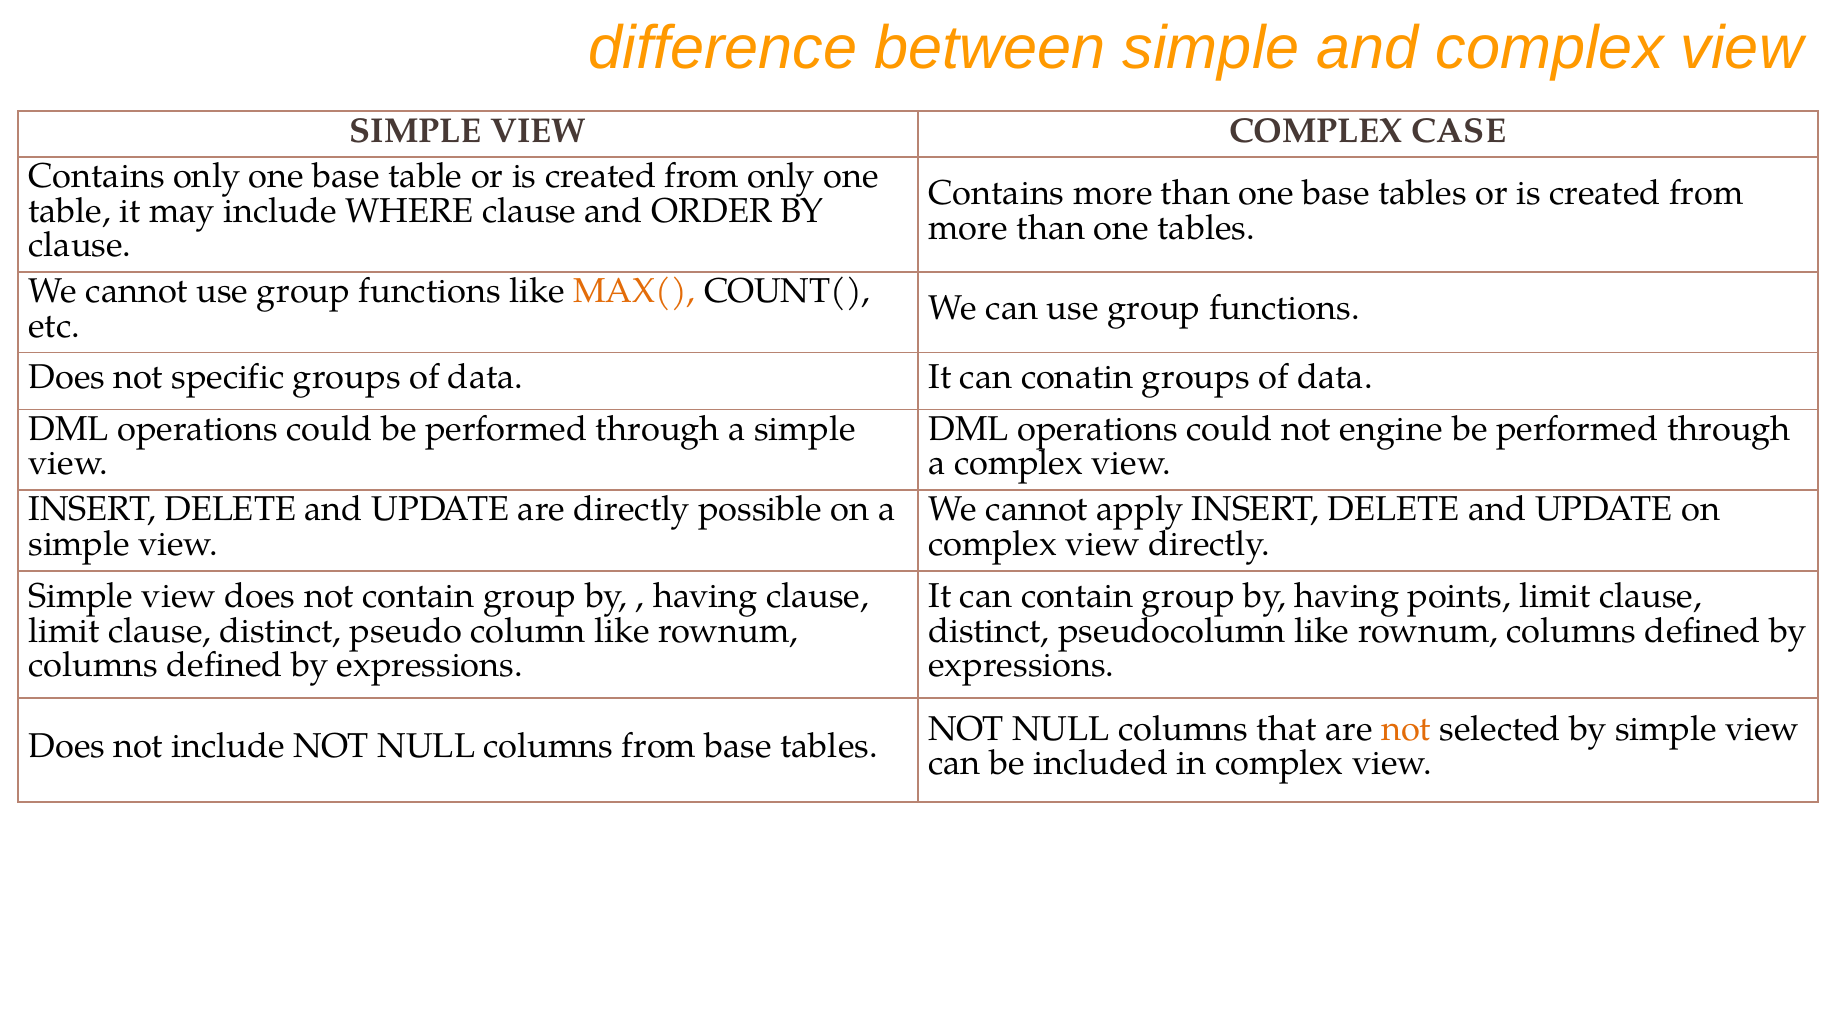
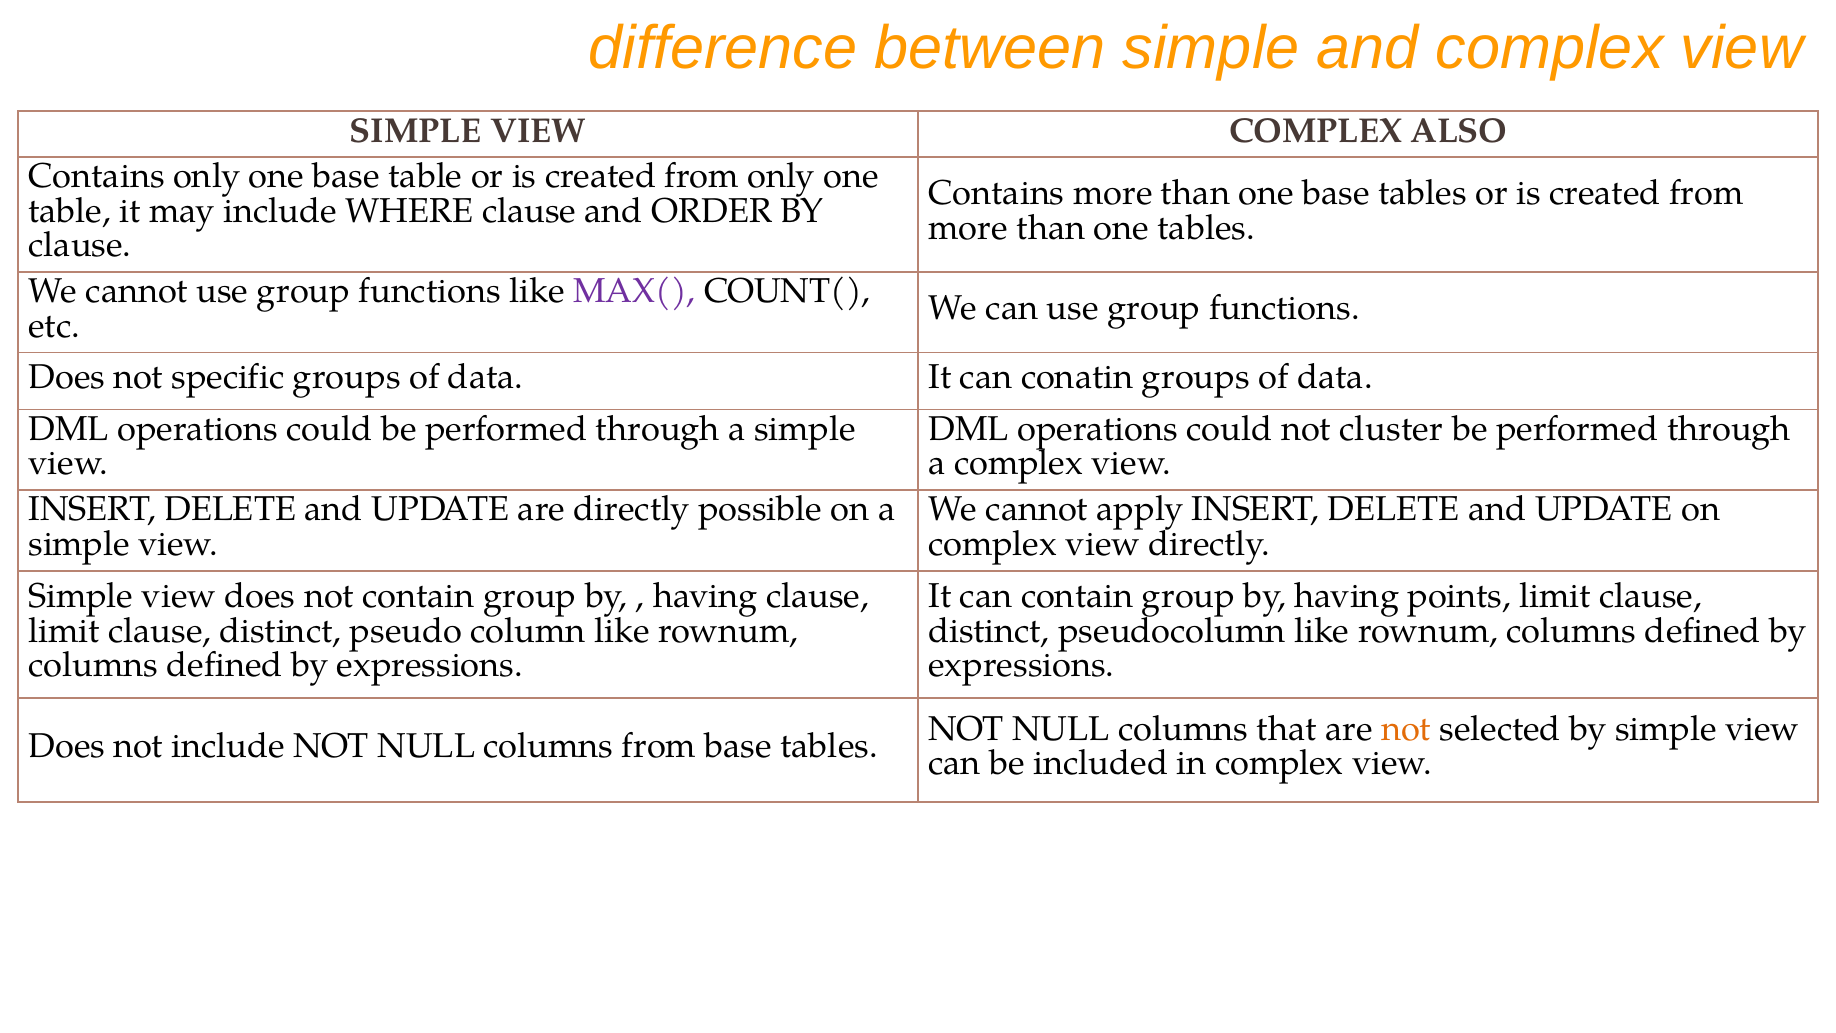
CASE: CASE -> ALSO
MAX( colour: orange -> purple
engine: engine -> cluster
